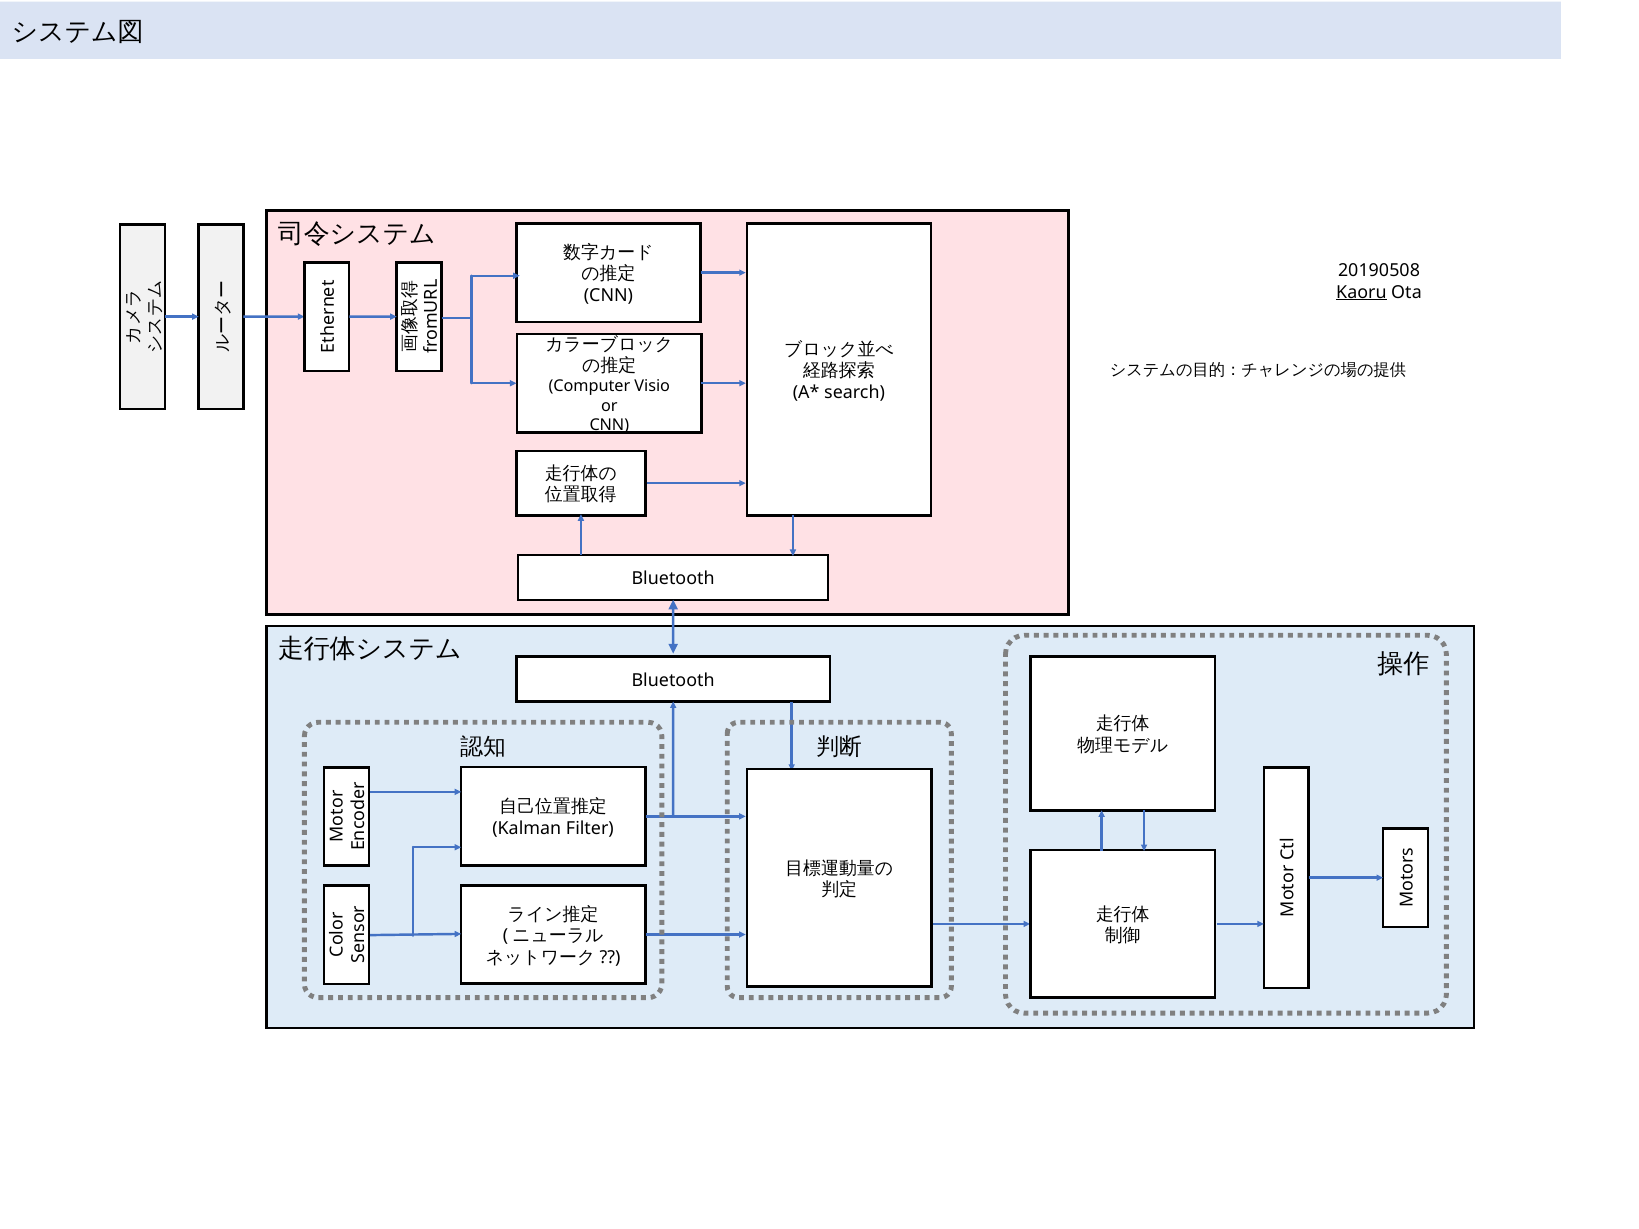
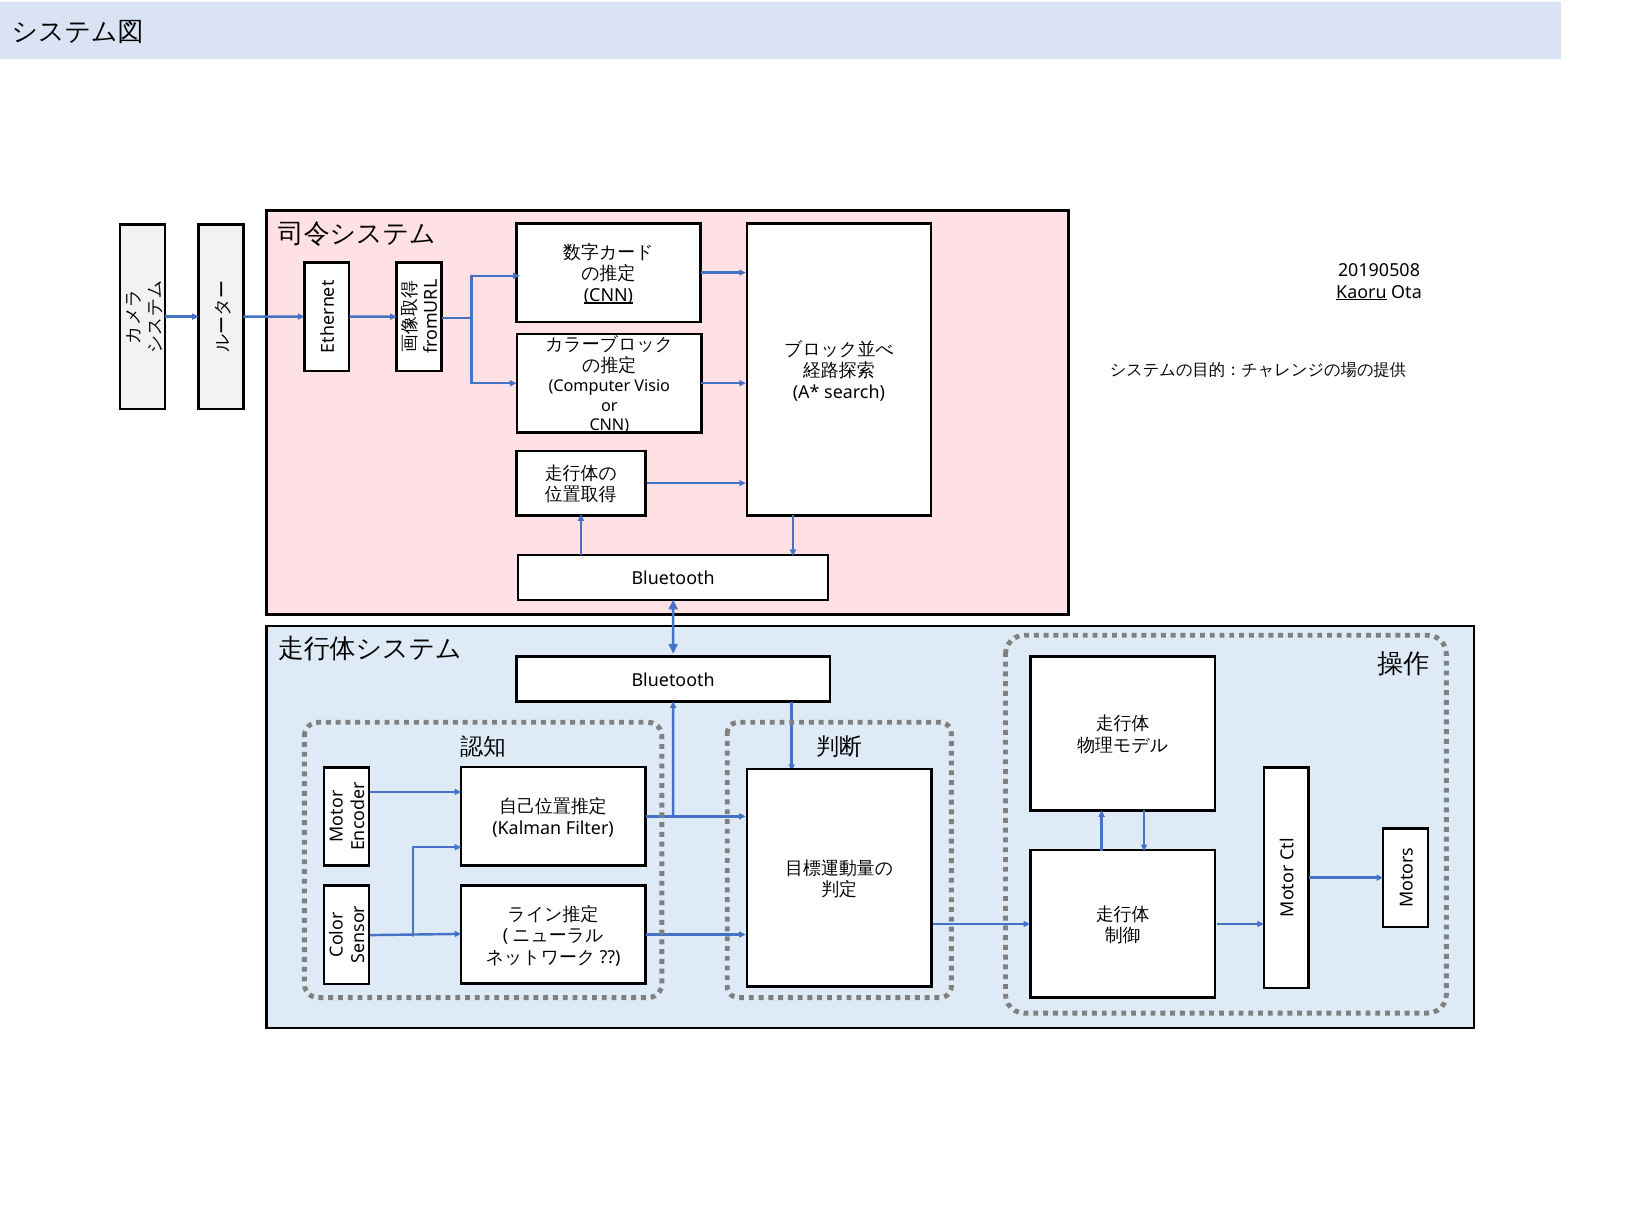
CNN at (608, 295) underline: none -> present
